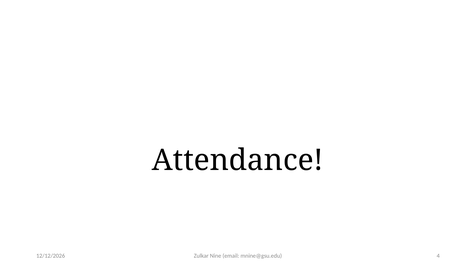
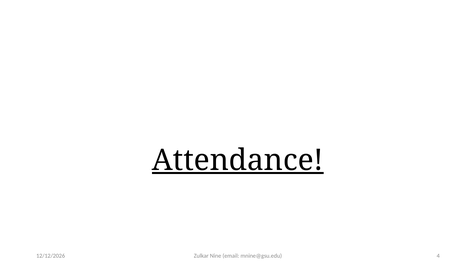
Attendance underline: none -> present
